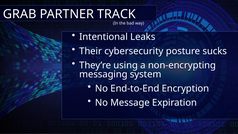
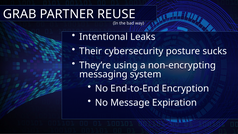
TRACK: TRACK -> REUSE
